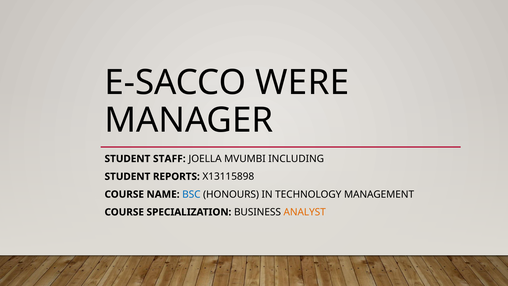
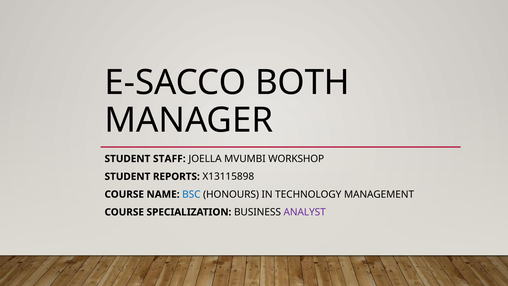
WERE: WERE -> BOTH
INCLUDING: INCLUDING -> WORKSHOP
ANALYST colour: orange -> purple
